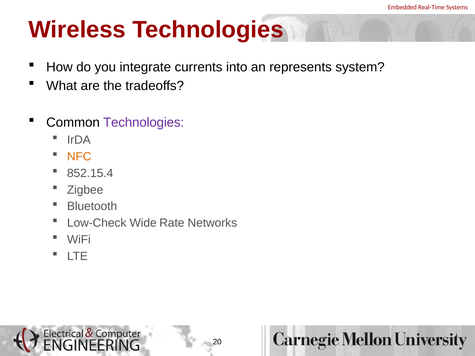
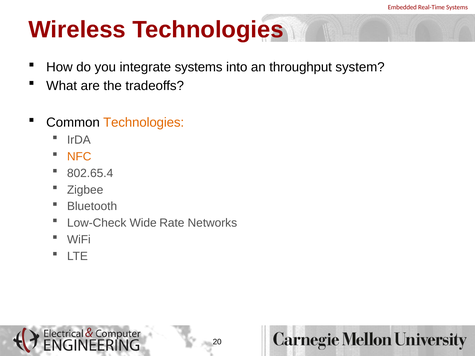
integrate currents: currents -> systems
represents: represents -> throughput
Technologies at (144, 123) colour: purple -> orange
852.15.4: 852.15.4 -> 802.65.4
